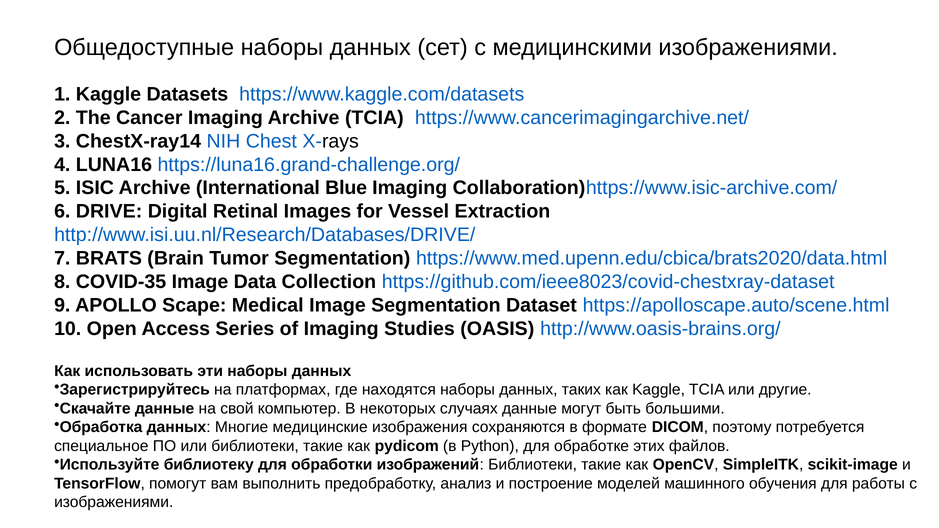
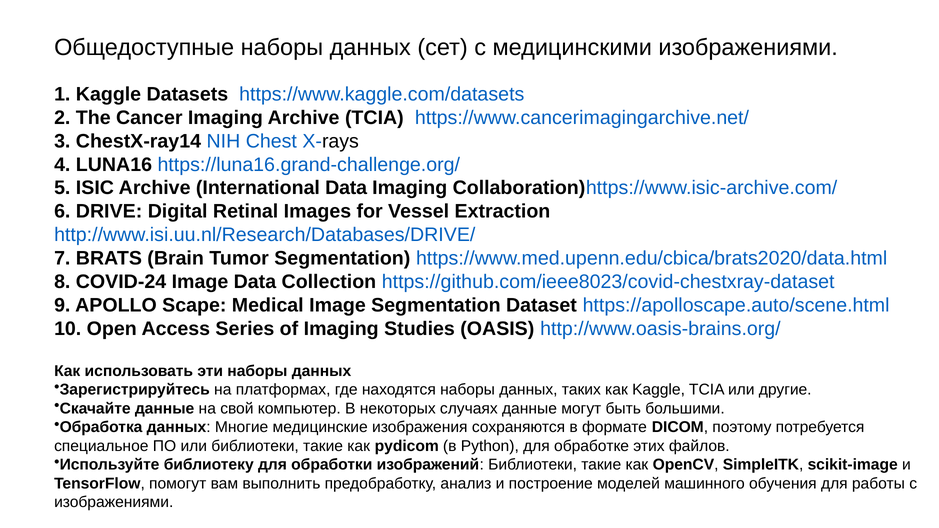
International Blue: Blue -> Data
COVID-35: COVID-35 -> COVID-24
